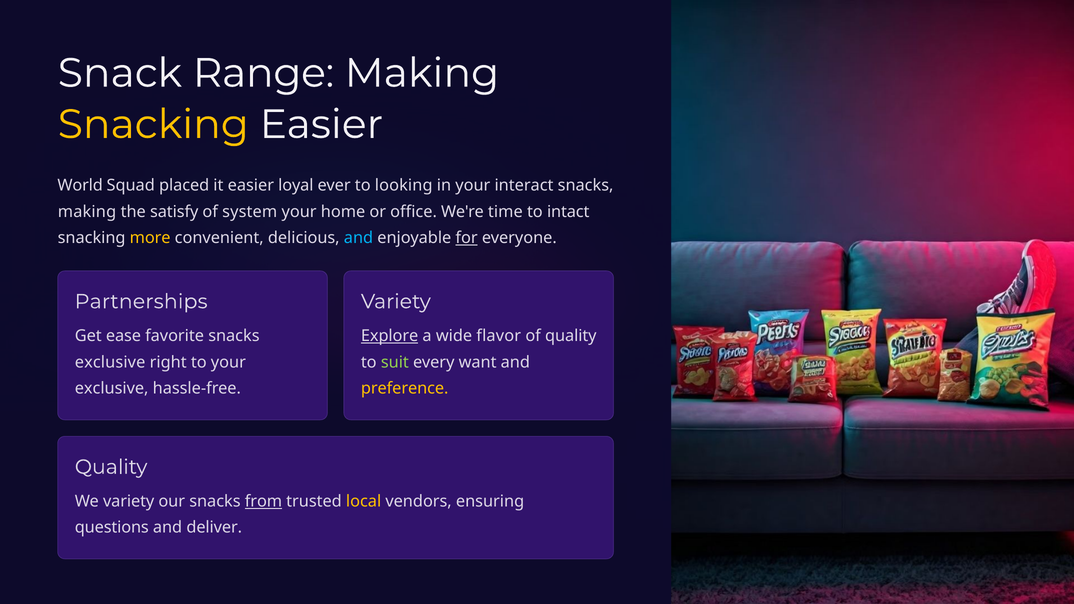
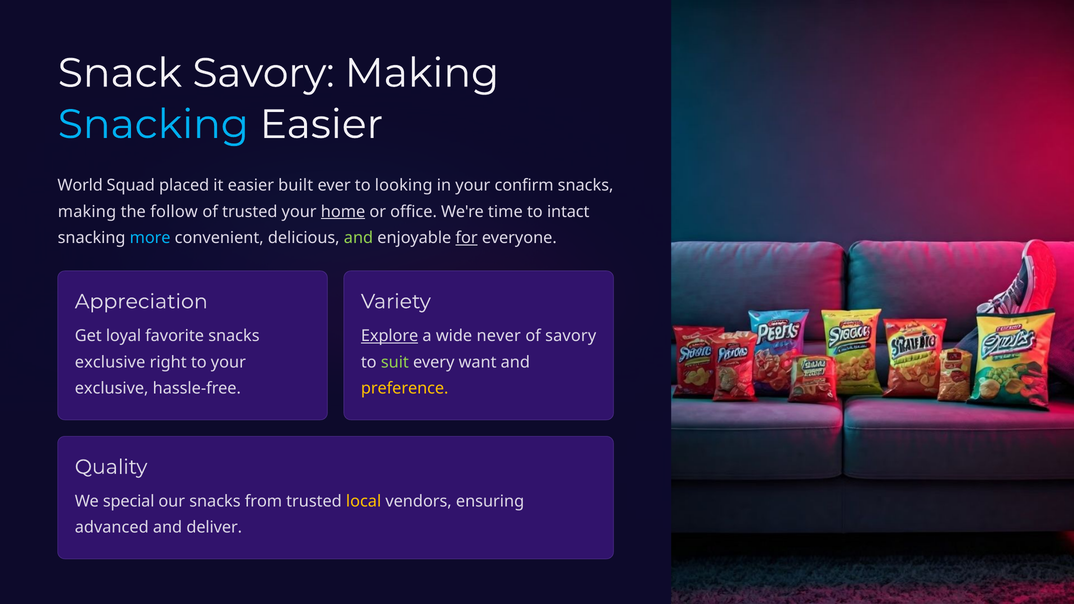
Snack Range: Range -> Savory
Snacking at (153, 124) colour: yellow -> light blue
loyal: loyal -> built
interact: interact -> confirm
satisfy: satisfy -> follow
of system: system -> trusted
home underline: none -> present
more colour: yellow -> light blue
and at (358, 238) colour: light blue -> light green
Partnerships: Partnerships -> Appreciation
ease: ease -> loyal
flavor: flavor -> never
of quality: quality -> savory
We variety: variety -> special
from underline: present -> none
questions: questions -> advanced
